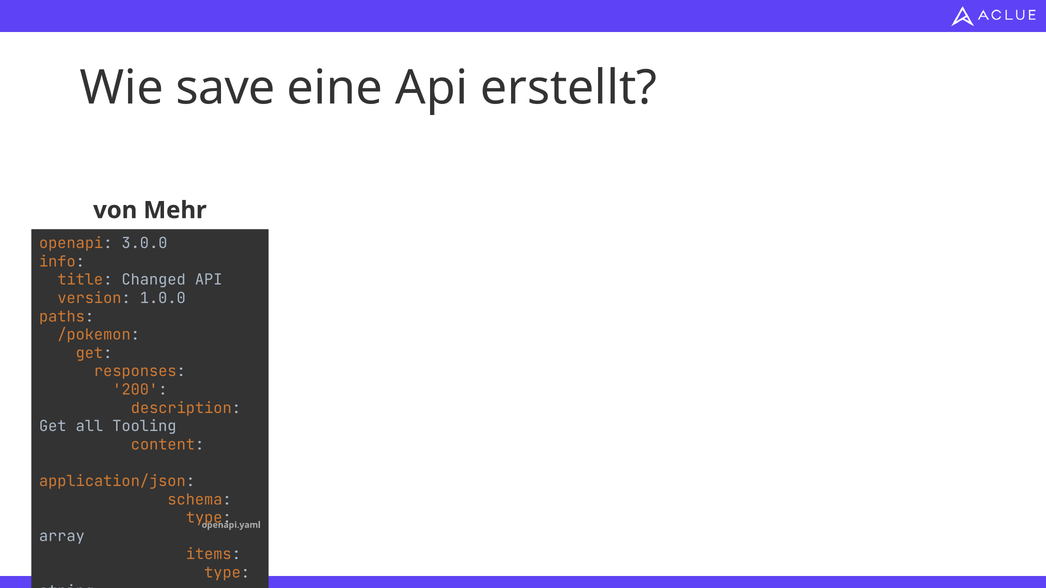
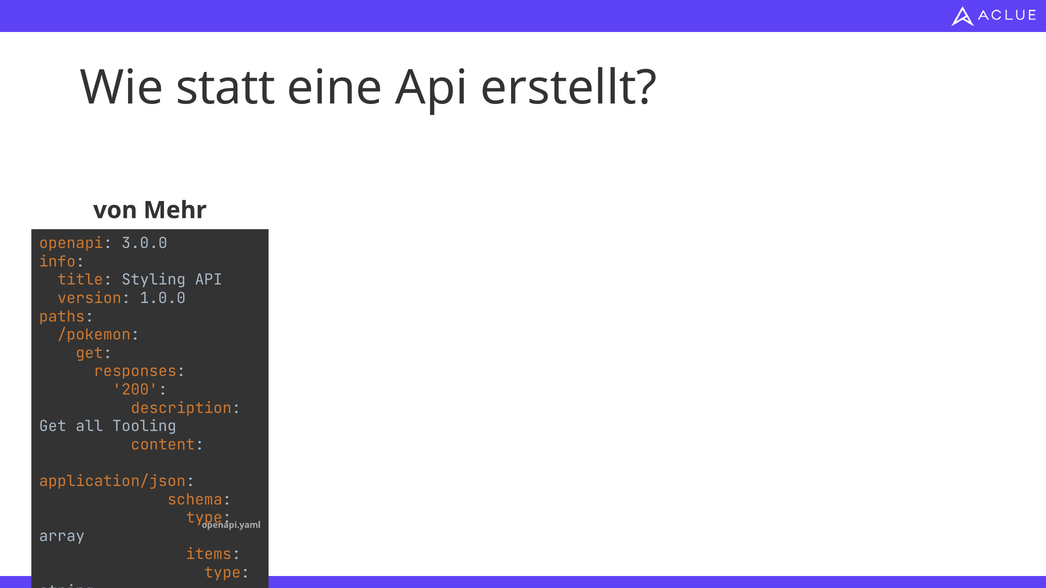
save: save -> statt
Changed: Changed -> Styling
